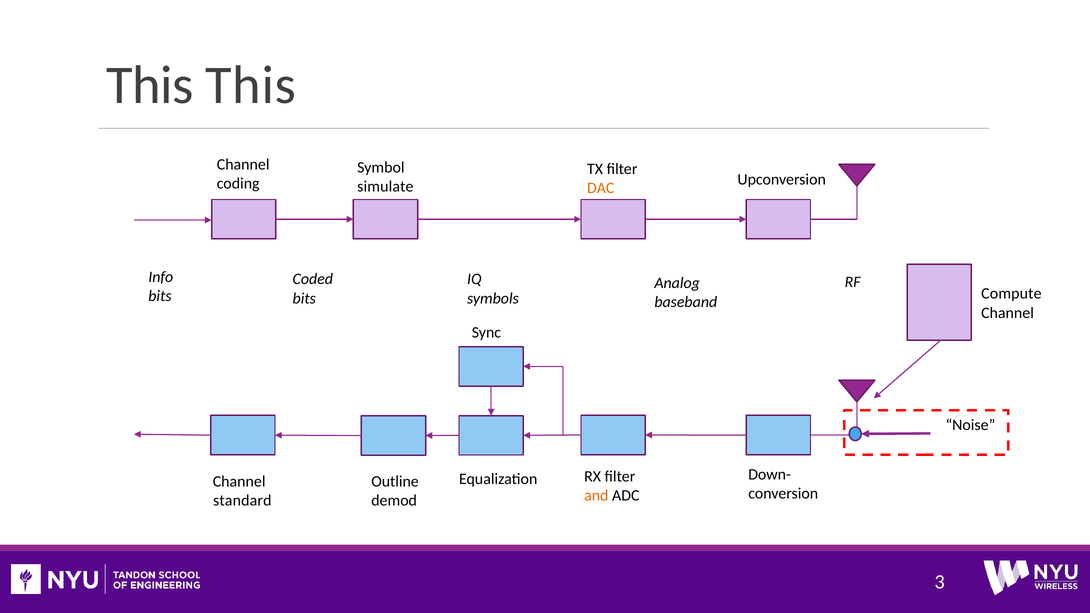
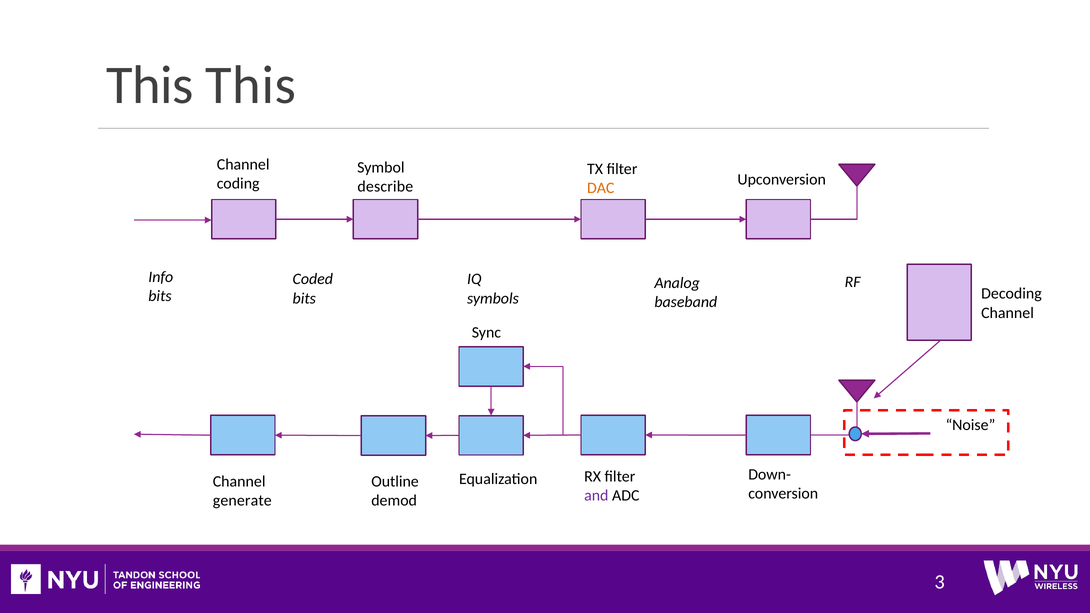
simulate: simulate -> describe
Compute: Compute -> Decoding
and colour: orange -> purple
standard: standard -> generate
